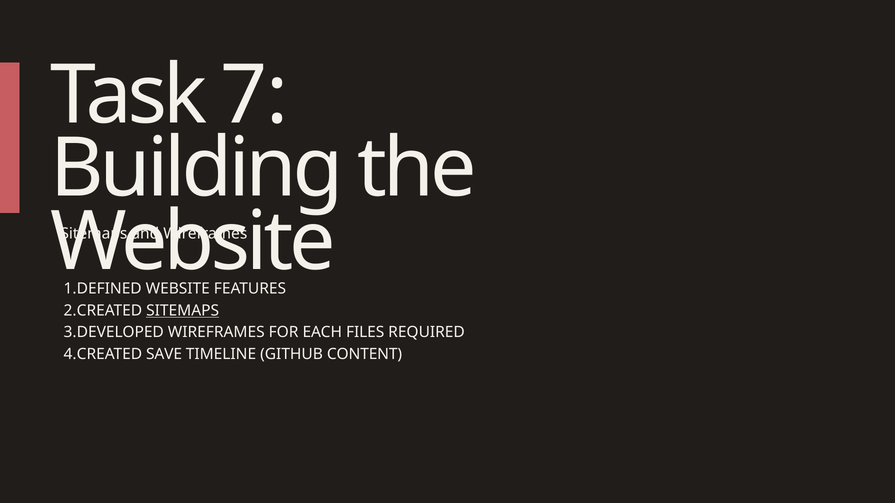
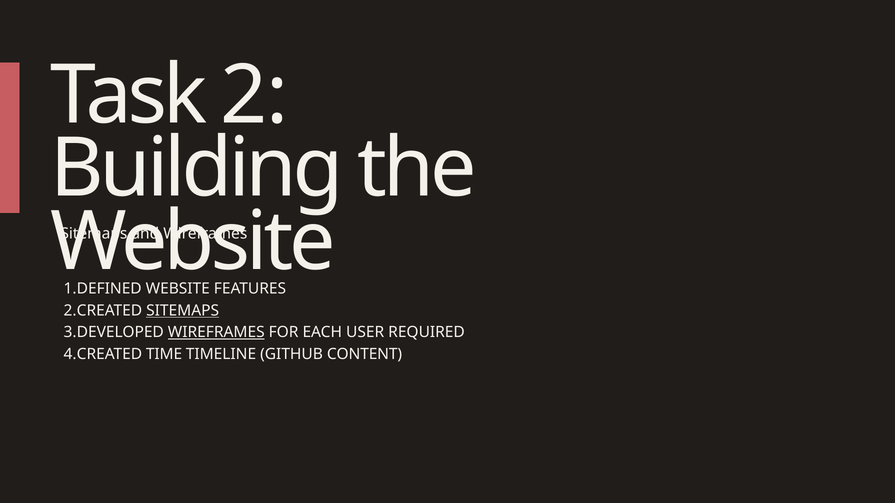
7: 7 -> 2
WIREFRAMES at (216, 333) underline: none -> present
FILES: FILES -> USER
SAVE: SAVE -> TIME
